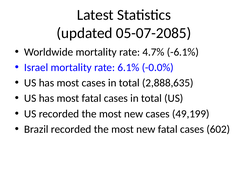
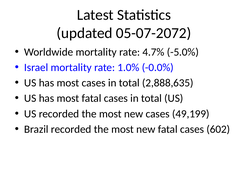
05-07-2085: 05-07-2085 -> 05-07-2072
-6.1%: -6.1% -> -5.0%
6.1%: 6.1% -> 1.0%
